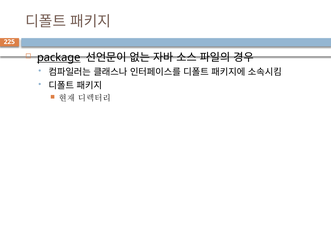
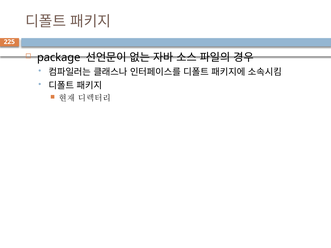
package underline: present -> none
